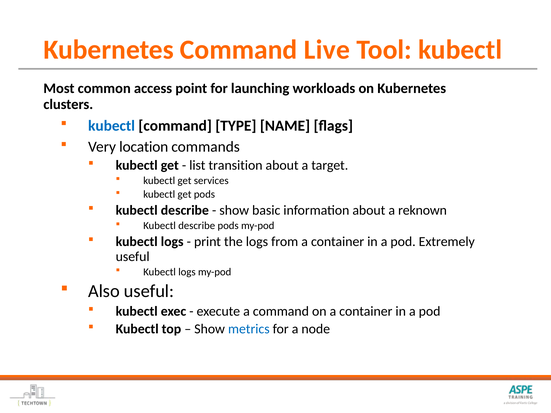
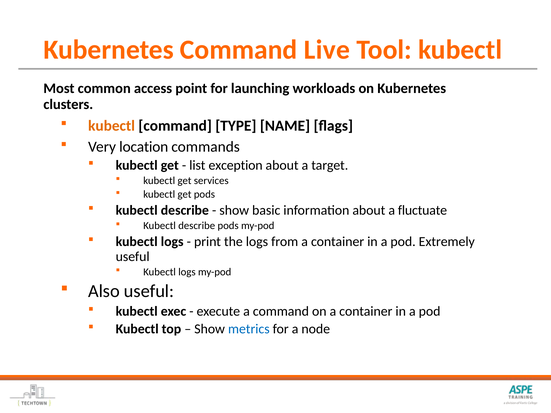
kubectl at (112, 126) colour: blue -> orange
transition: transition -> exception
reknown: reknown -> fluctuate
